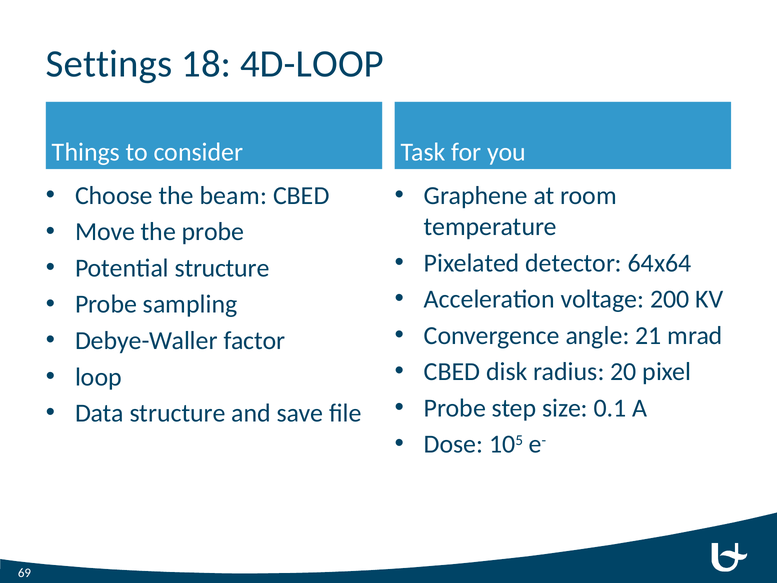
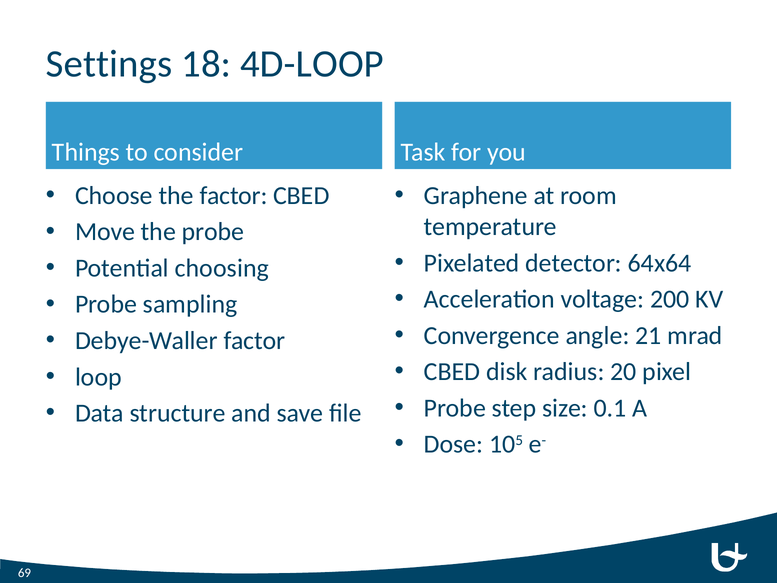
the beam: beam -> factor
Potential structure: structure -> choosing
